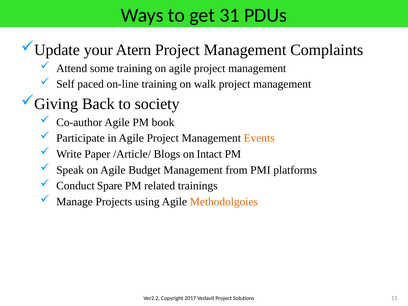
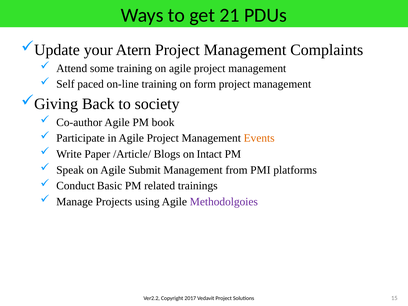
31: 31 -> 21
walk: walk -> form
Budget: Budget -> Submit
Spare: Spare -> Basic
Methodolgoies colour: orange -> purple
